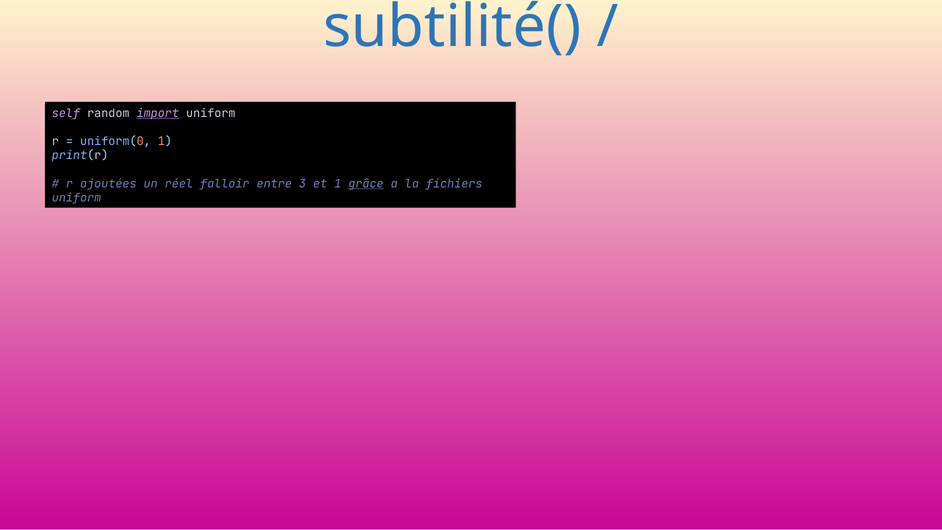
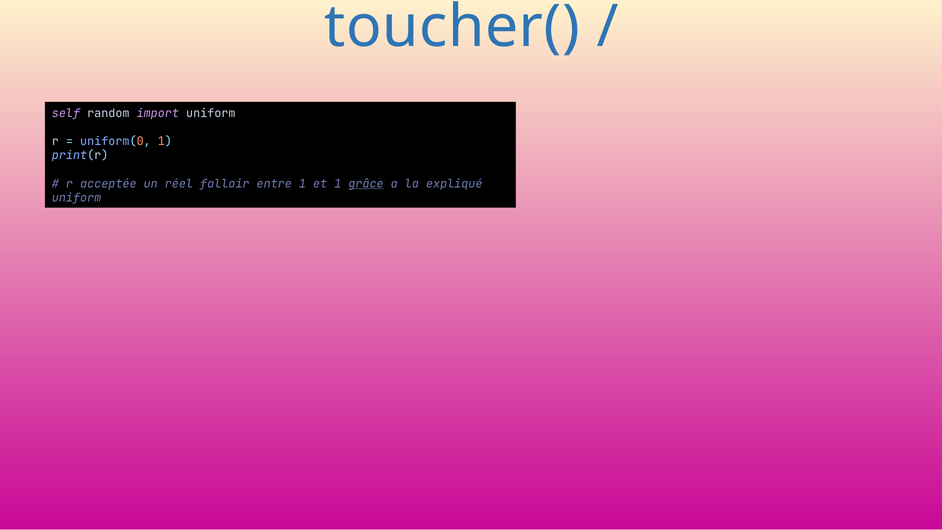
subtilité(: subtilité( -> toucher(
import underline: present -> none
ajoutées: ajoutées -> acceptée
entre 3: 3 -> 1
fichiers: fichiers -> expliqué
